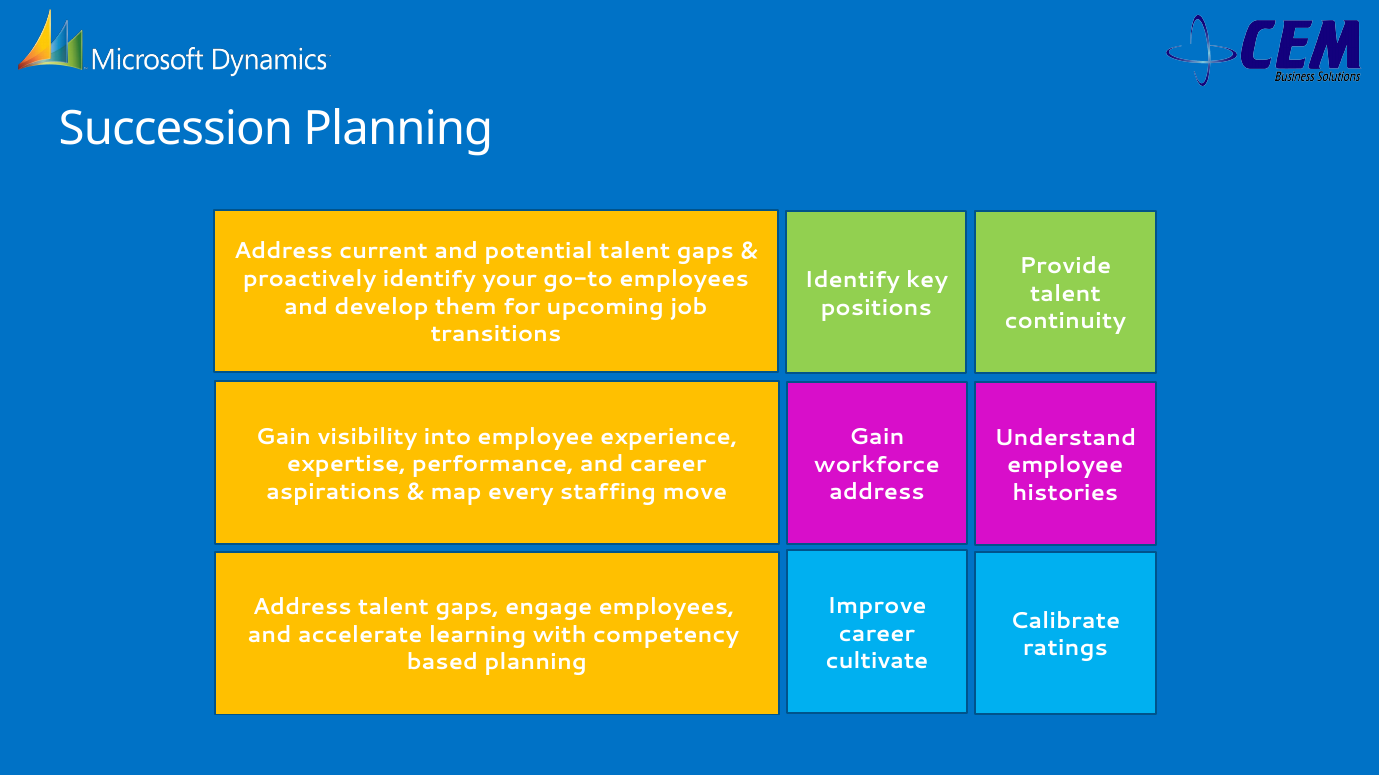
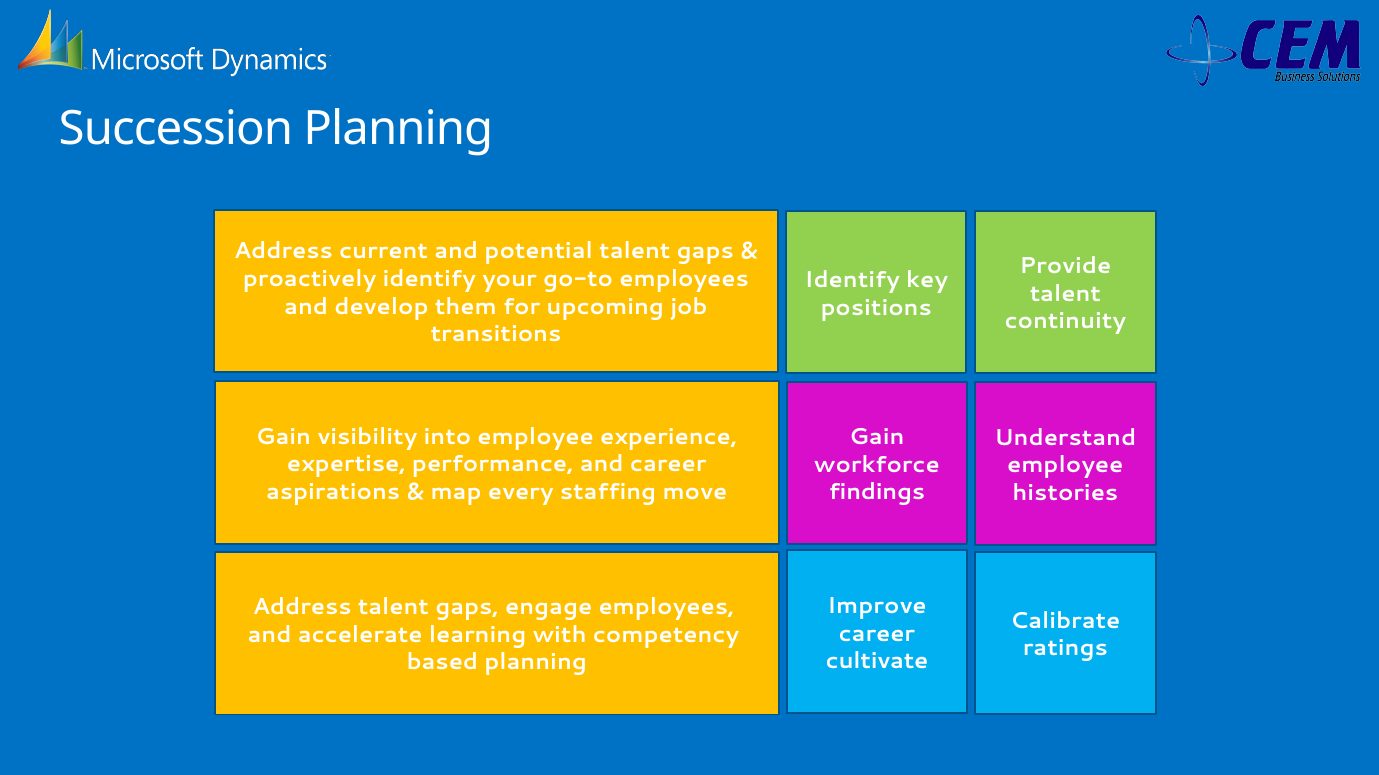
address at (877, 493): address -> findings
